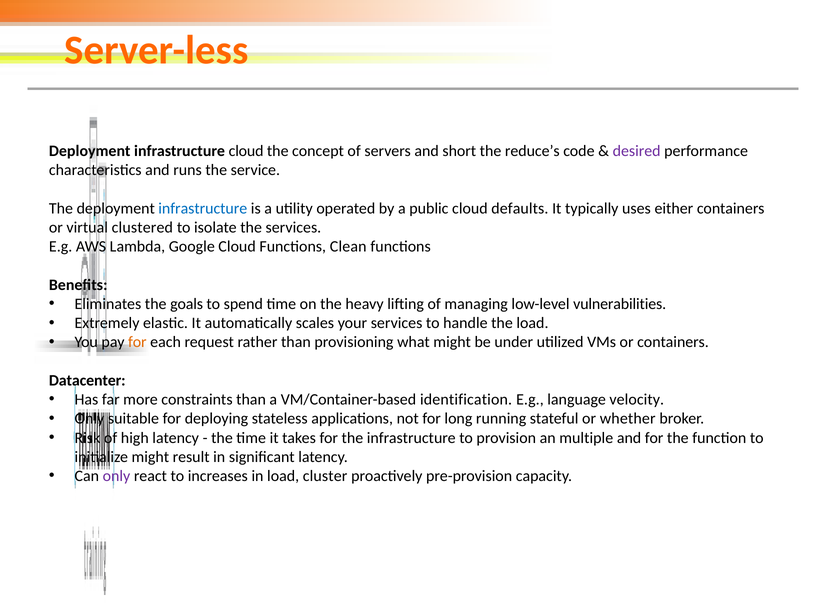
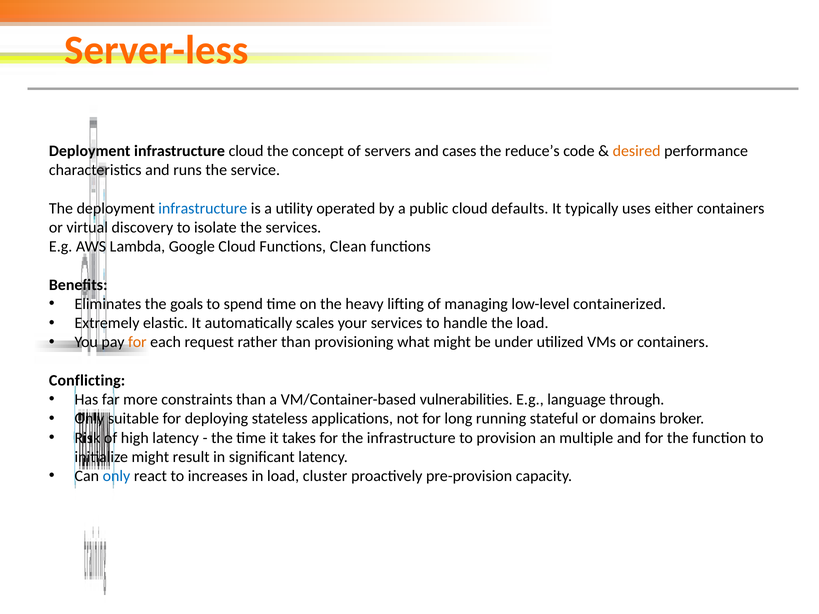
short: short -> cases
desired colour: purple -> orange
clustered: clustered -> discovery
vulnerabilities: vulnerabilities -> containerized
Datacenter: Datacenter -> Conflicting
identification: identification -> vulnerabilities
velocity: velocity -> through
whether: whether -> domains
only at (116, 476) colour: purple -> blue
